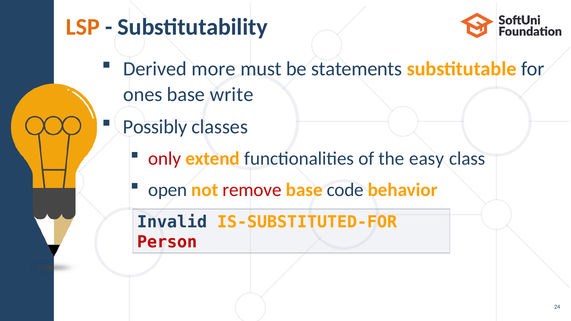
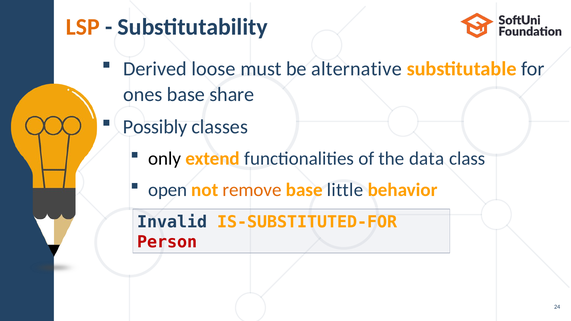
more: more -> loose
statements: statements -> alternative
write: write -> share
only colour: red -> black
easy: easy -> data
remove colour: red -> orange
code: code -> little
